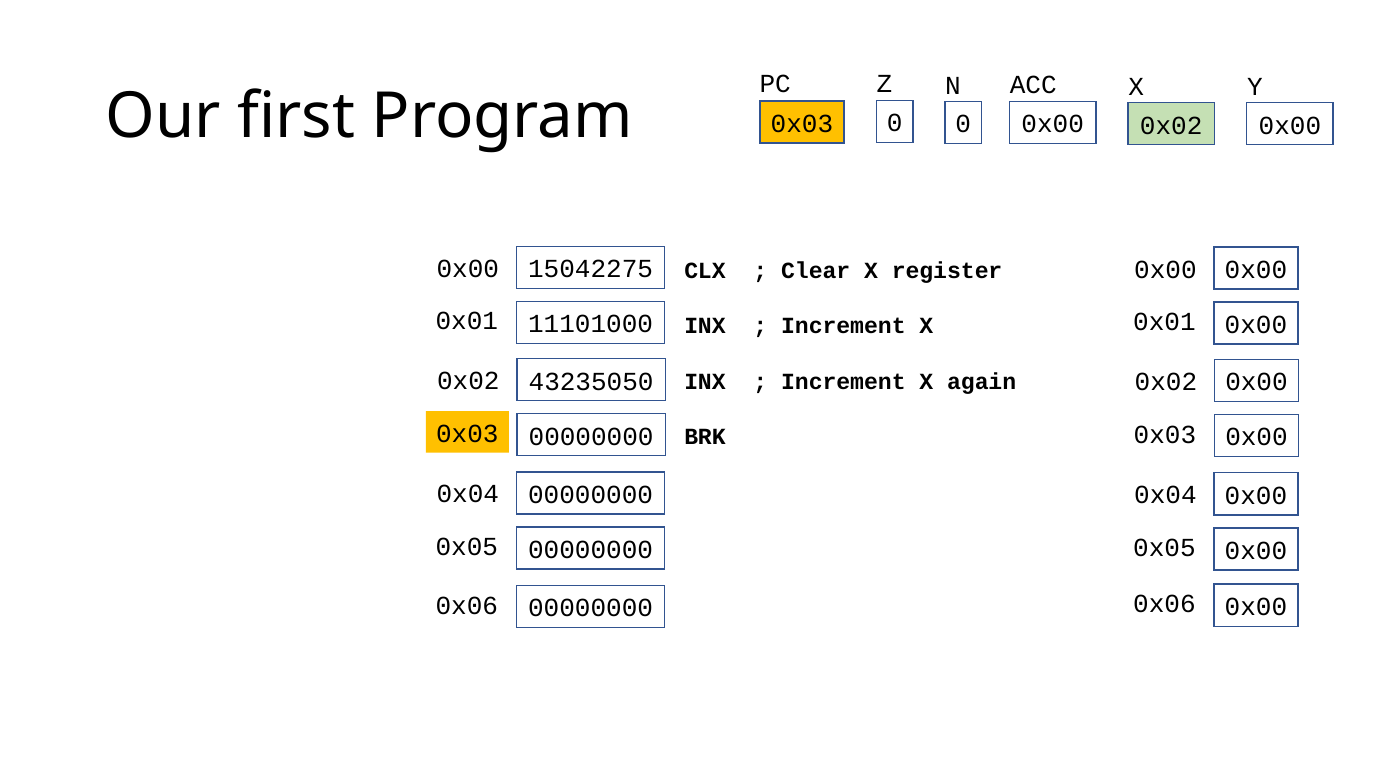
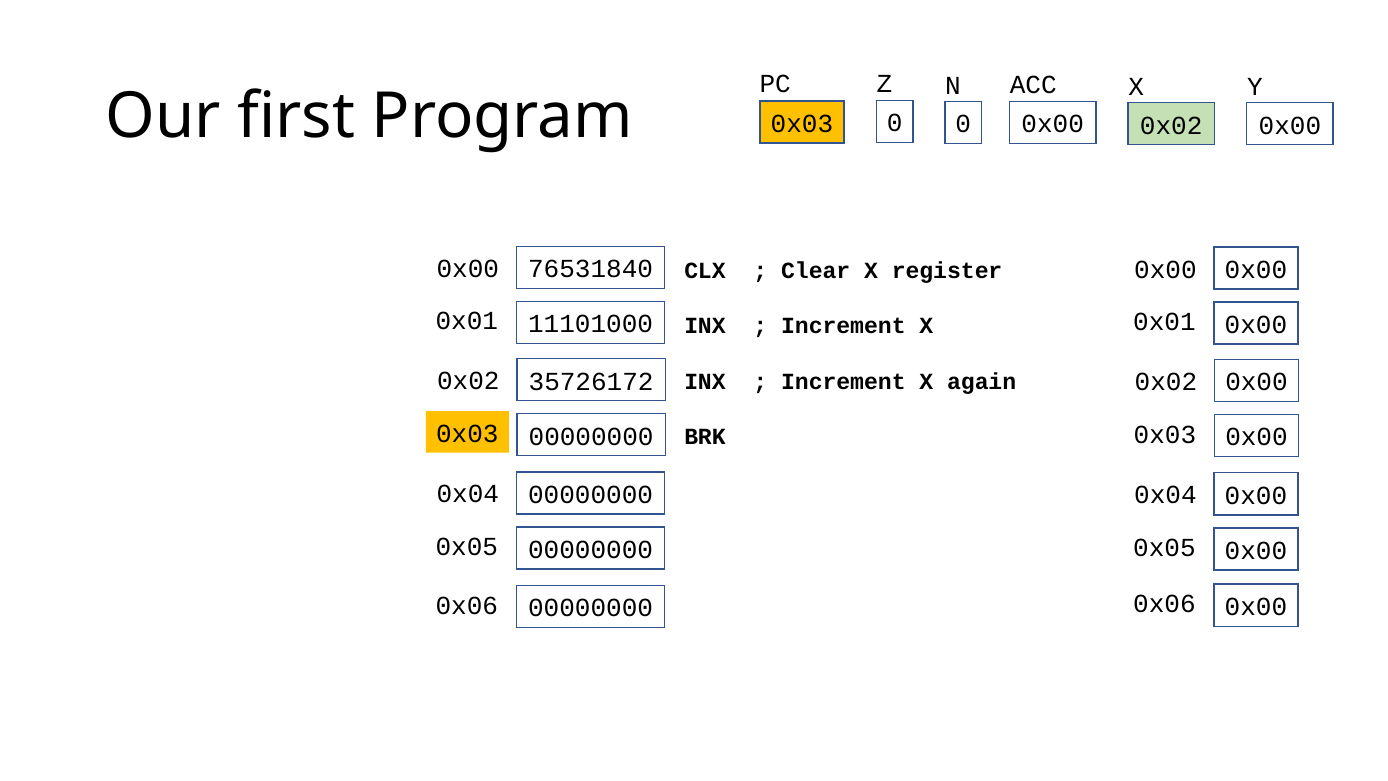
15042275: 15042275 -> 76531840
43235050: 43235050 -> 35726172
